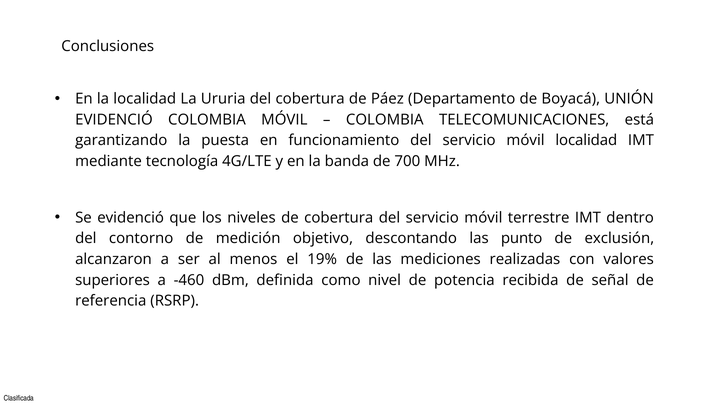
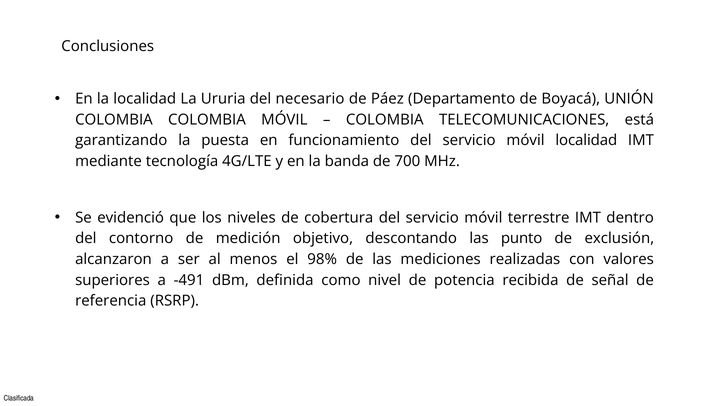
del cobertura: cobertura -> necesario
EVIDENCIÓ at (114, 120): EVIDENCIÓ -> COLOMBIA
19%: 19% -> 98%
-460: -460 -> -491
